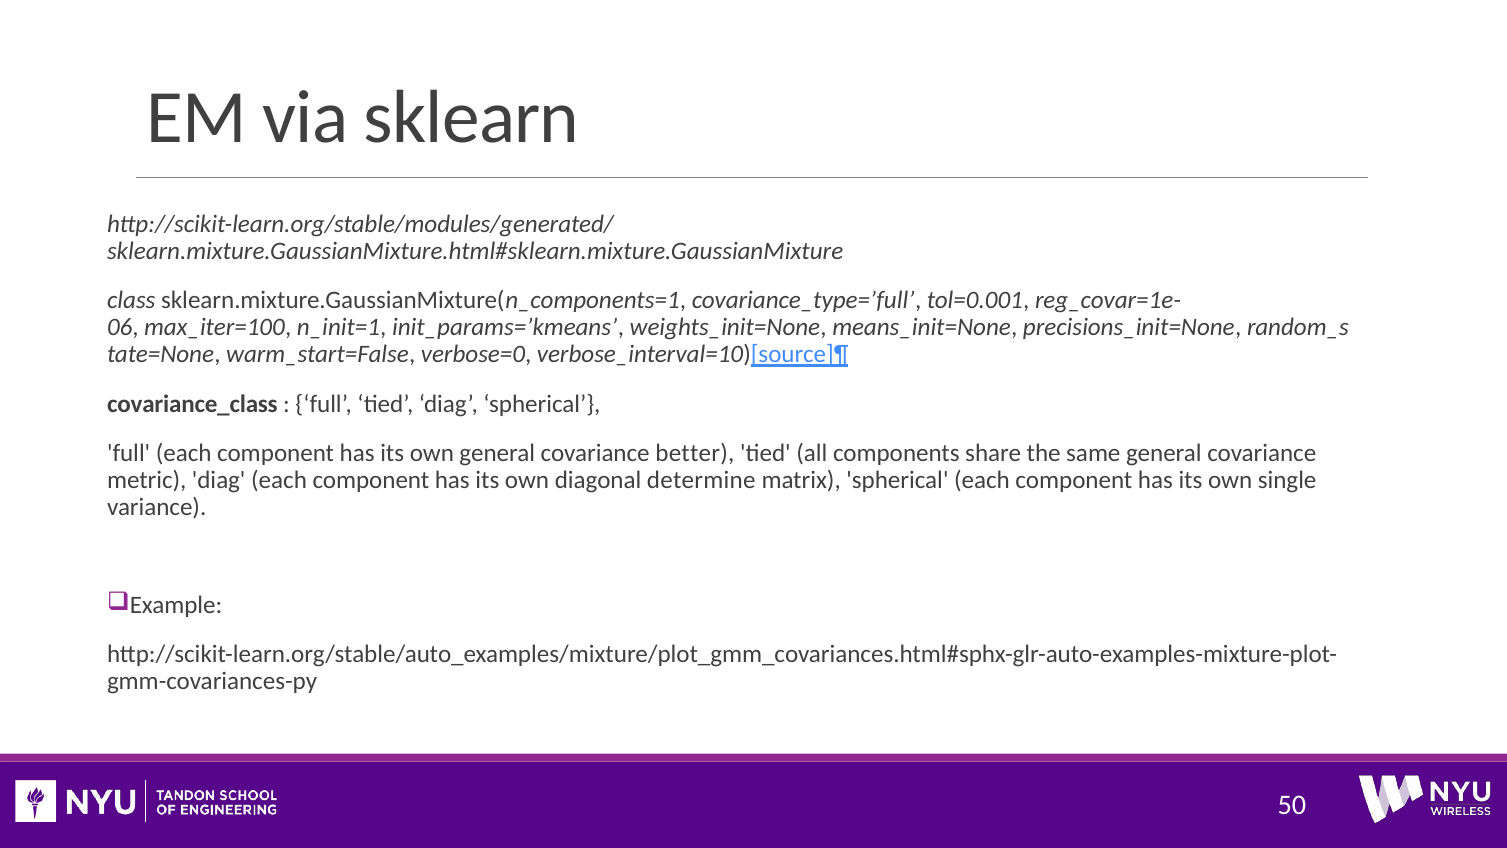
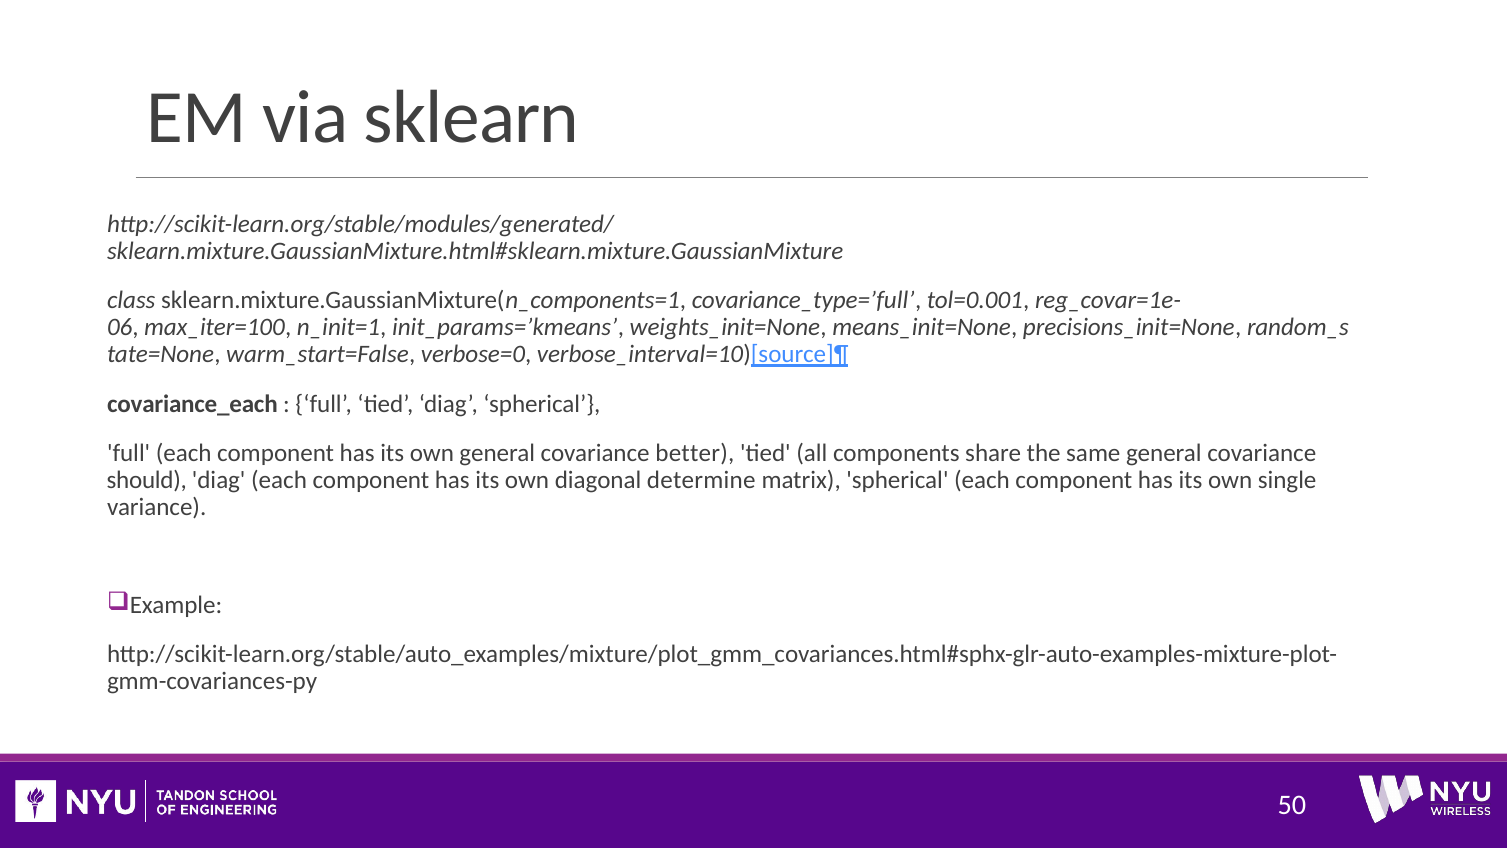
covariance_class: covariance_class -> covariance_each
metric: metric -> should
